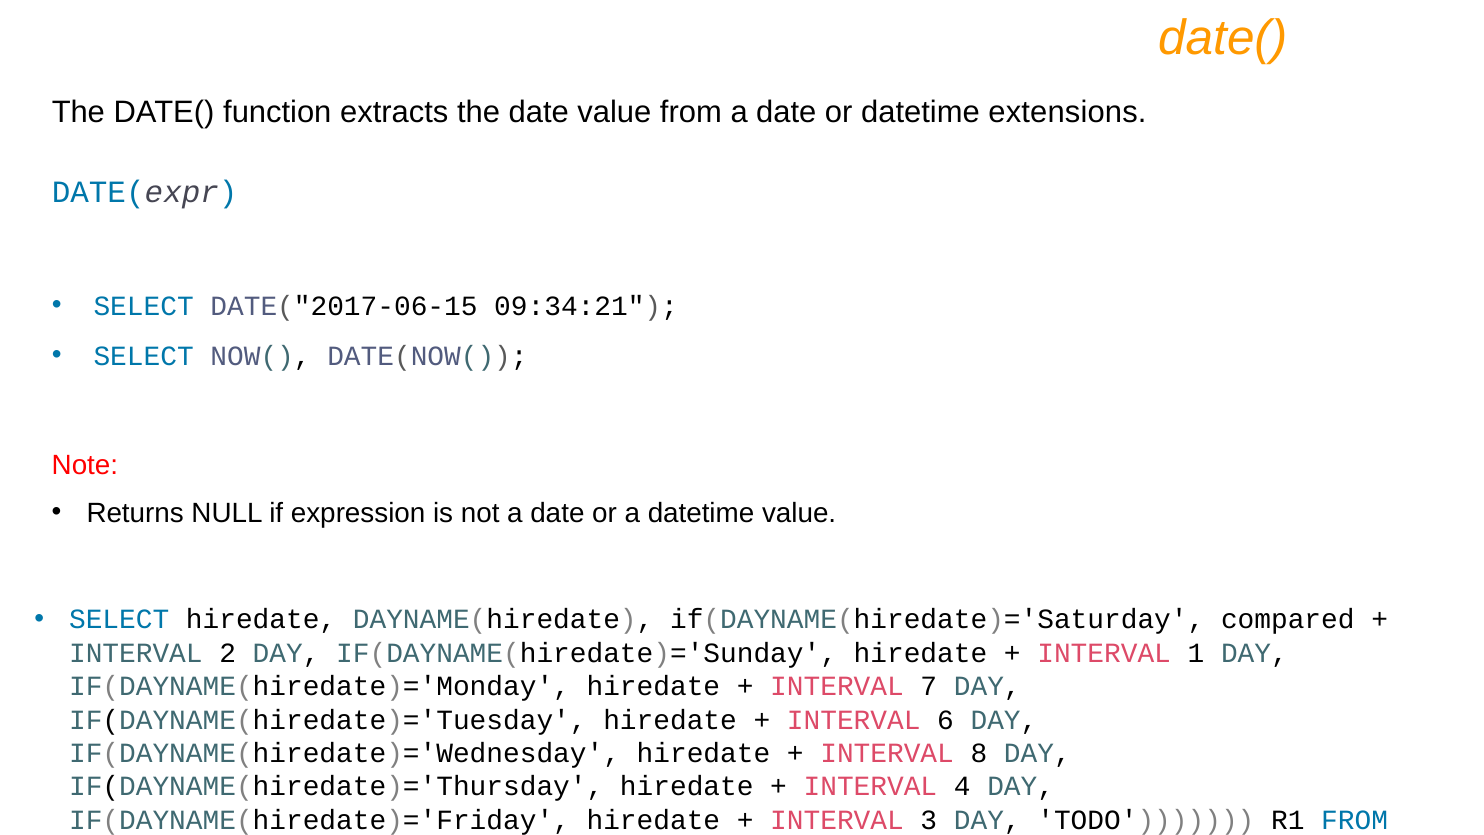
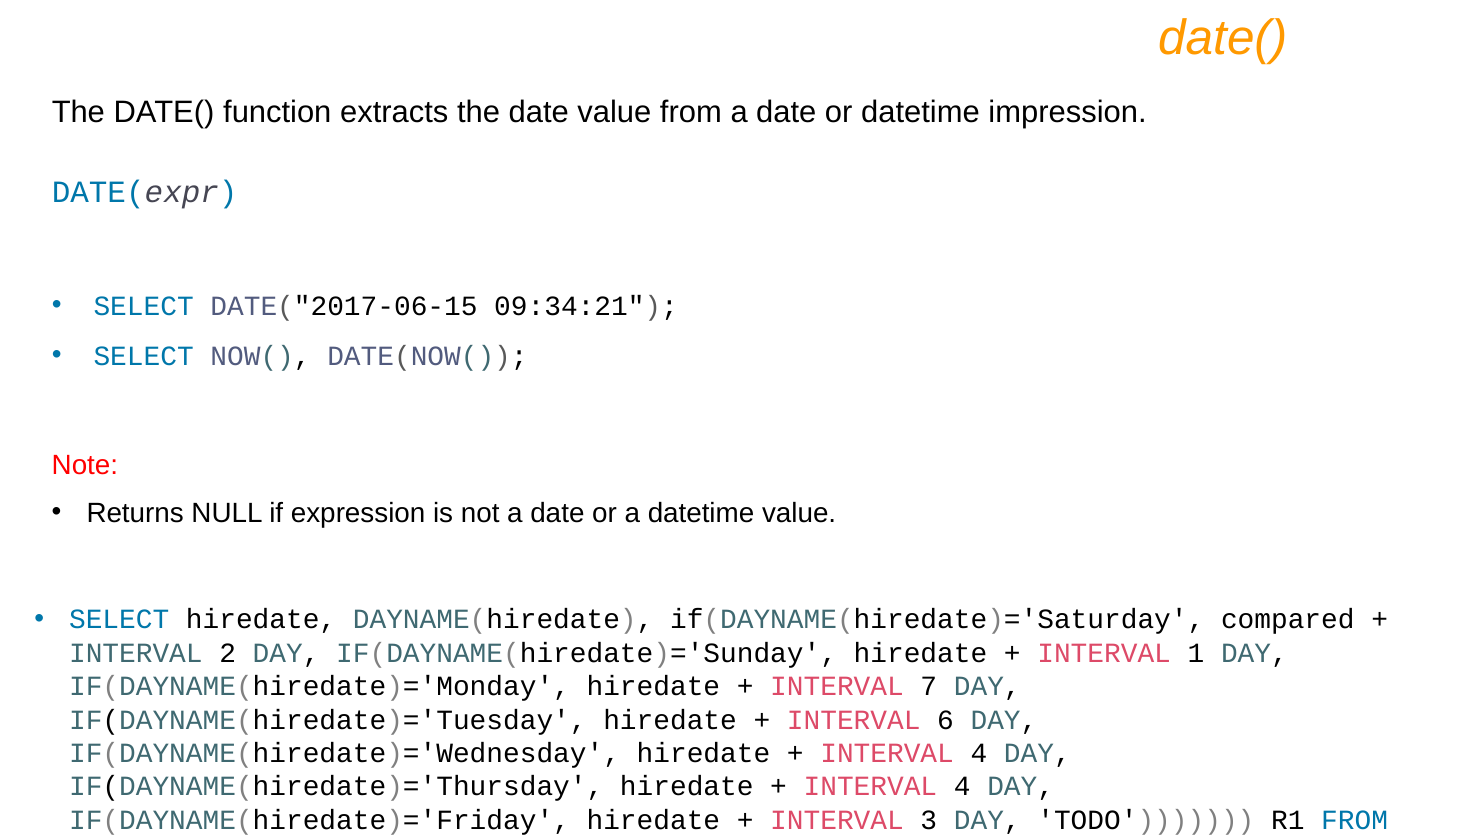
extensions: extensions -> impression
8 at (979, 753): 8 -> 4
